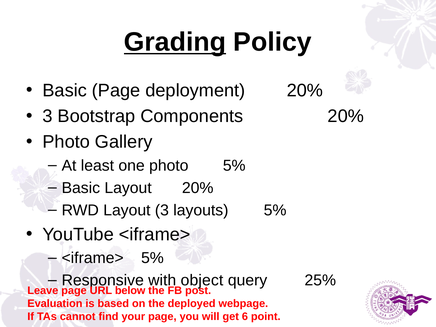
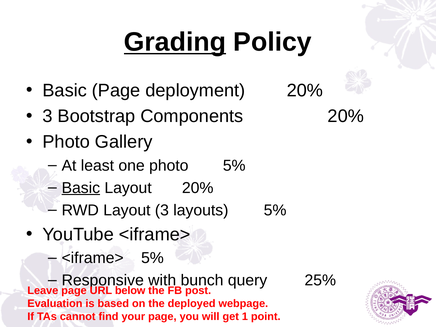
Basic at (81, 188) underline: none -> present
object: object -> bunch
6: 6 -> 1
